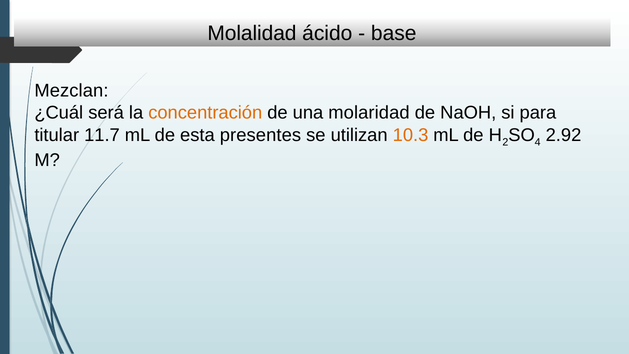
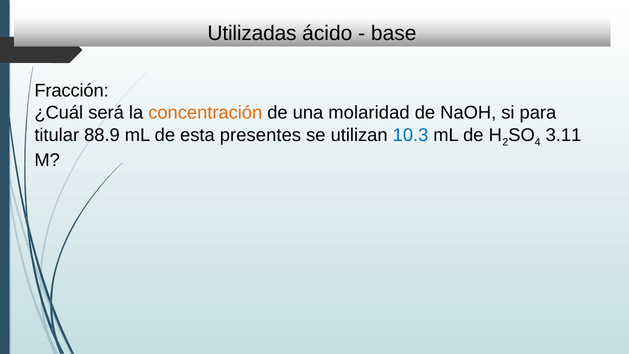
Molalidad: Molalidad -> Utilizadas
Mezclan: Mezclan -> Fracción
11.7: 11.7 -> 88.9
10.3 colour: orange -> blue
2.92: 2.92 -> 3.11
